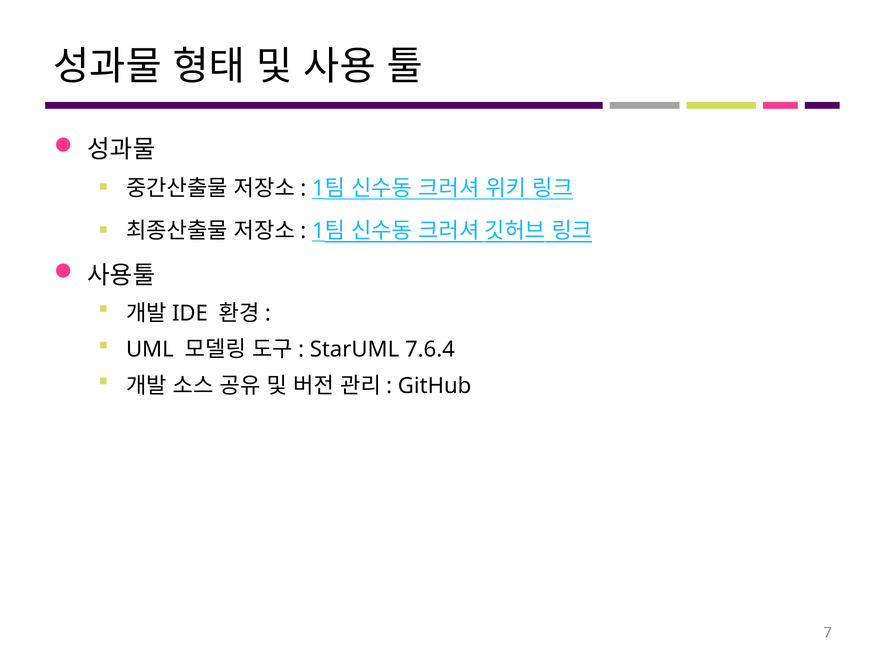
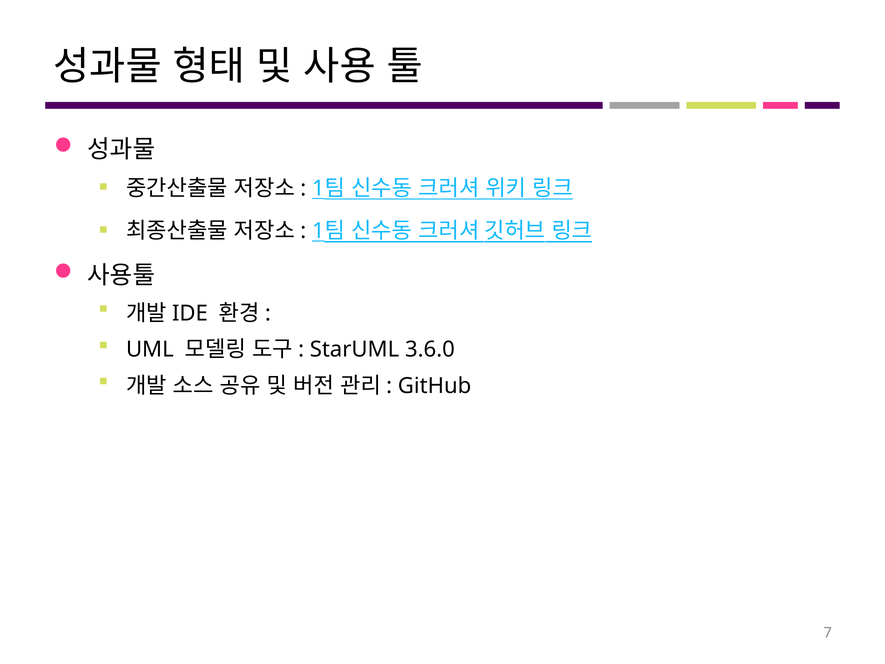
7.6.4: 7.6.4 -> 3.6.0
